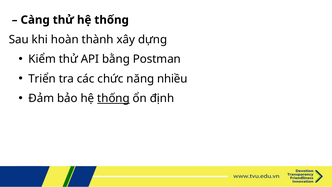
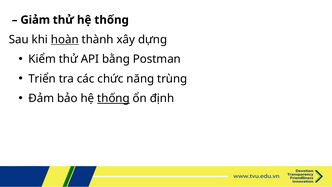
Càng: Càng -> Giảm
hoàn underline: none -> present
nhiều: nhiều -> trùng
